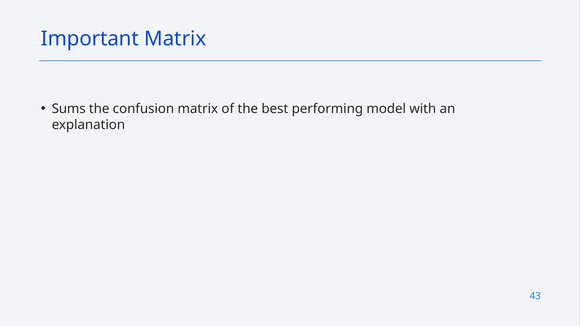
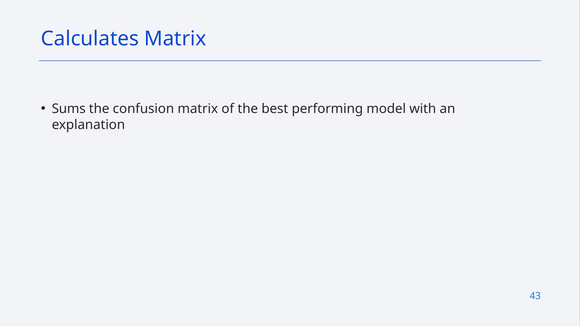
Important: Important -> Calculates
